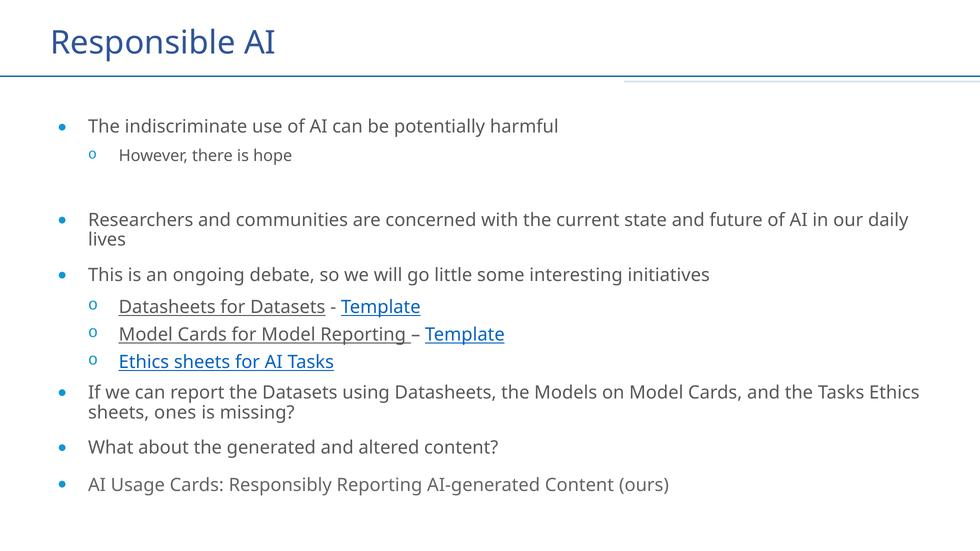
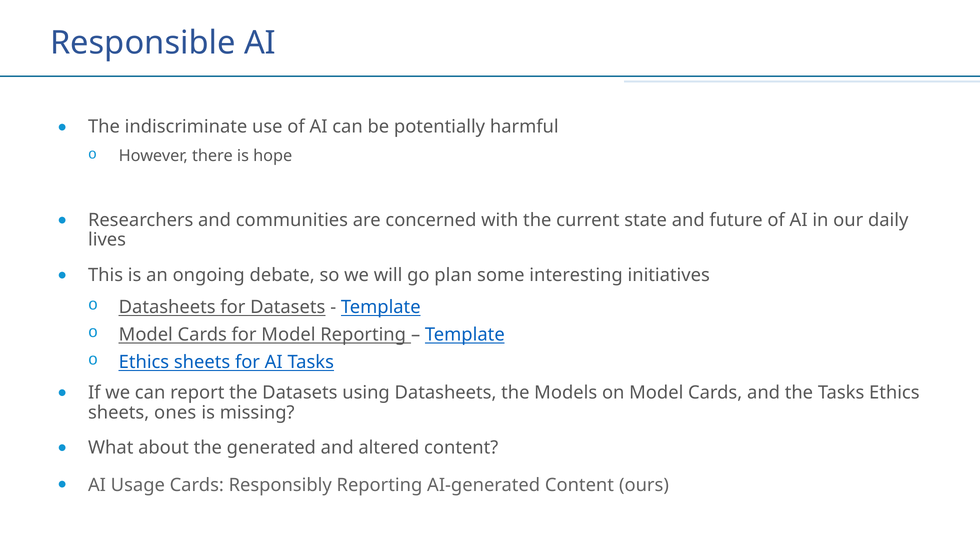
little: little -> plan
